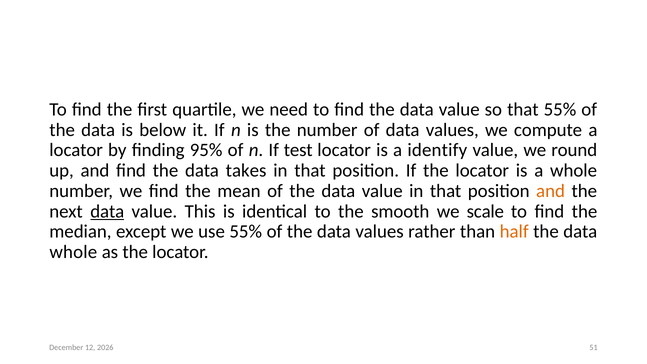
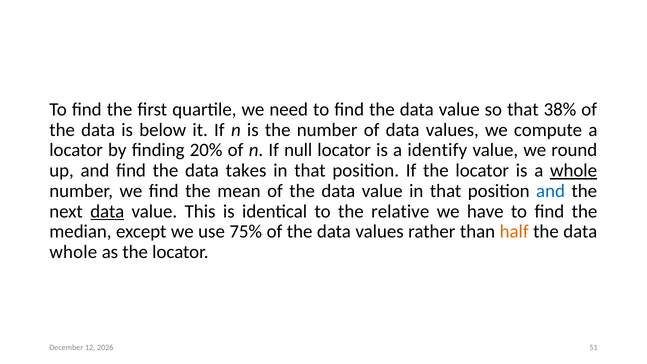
that 55%: 55% -> 38%
95%: 95% -> 20%
test: test -> null
whole at (574, 171) underline: none -> present
and at (551, 191) colour: orange -> blue
smooth: smooth -> relative
scale: scale -> have
use 55%: 55% -> 75%
